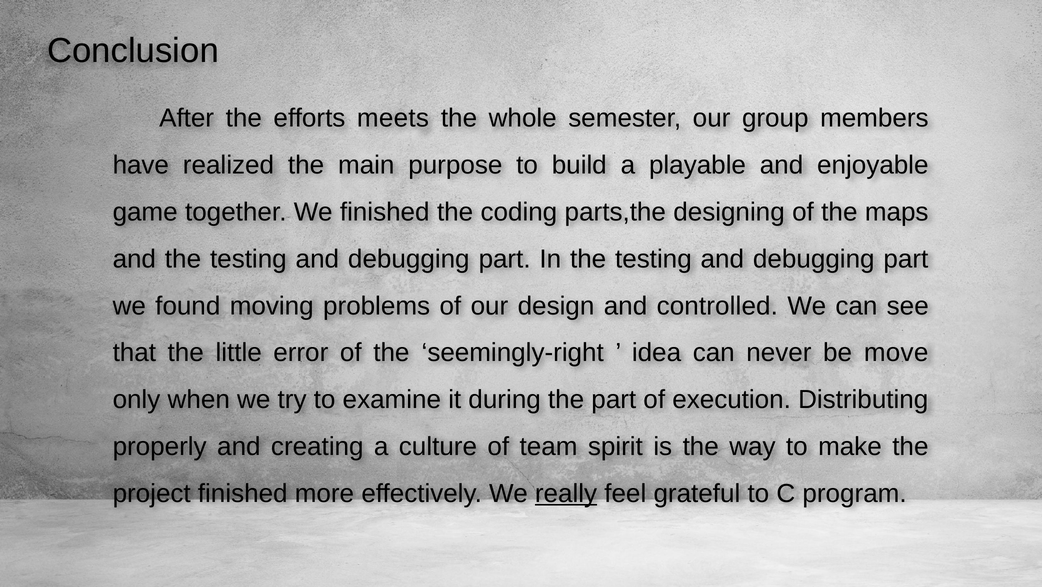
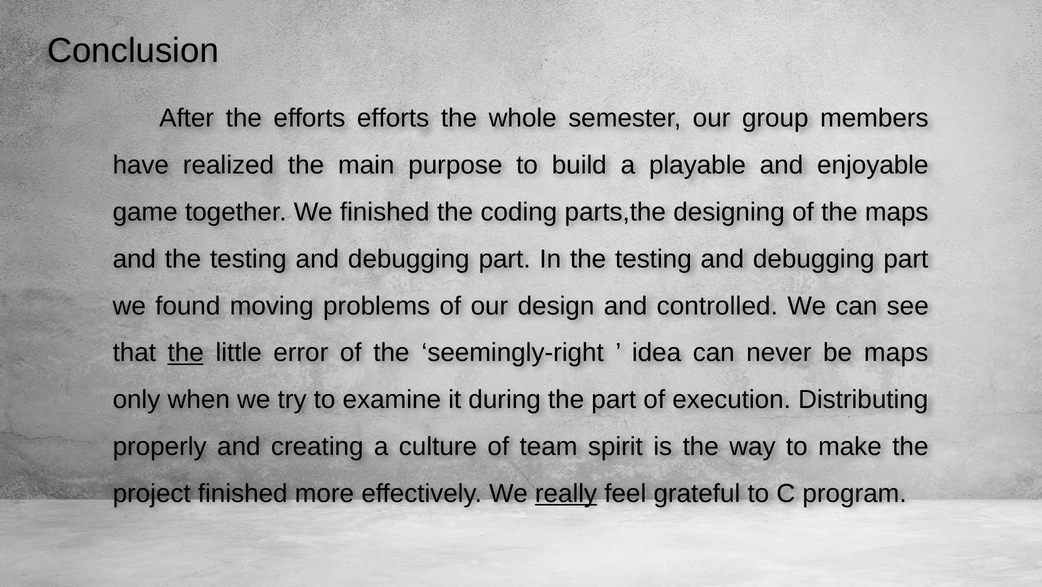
efforts meets: meets -> efforts
the at (186, 352) underline: none -> present
be move: move -> maps
